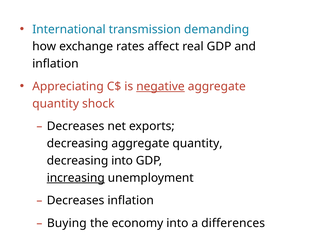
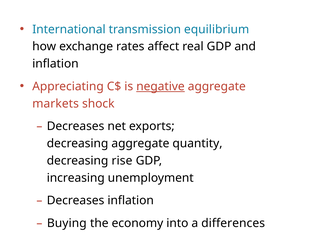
demanding: demanding -> equilibrium
quantity at (56, 104): quantity -> markets
decreasing into: into -> rise
increasing underline: present -> none
